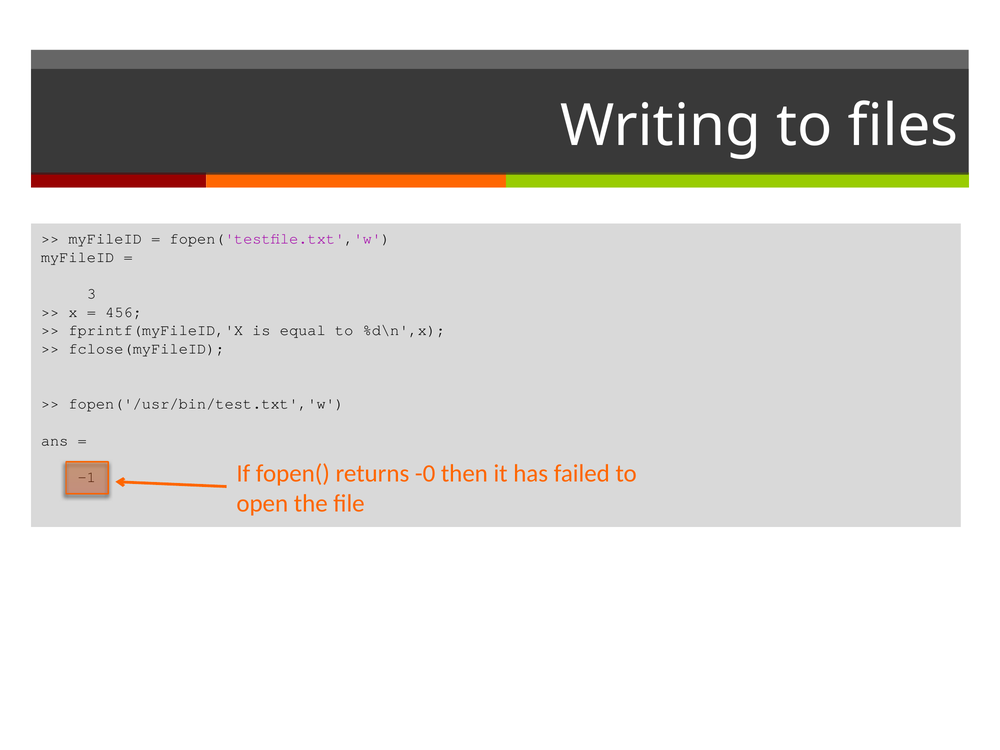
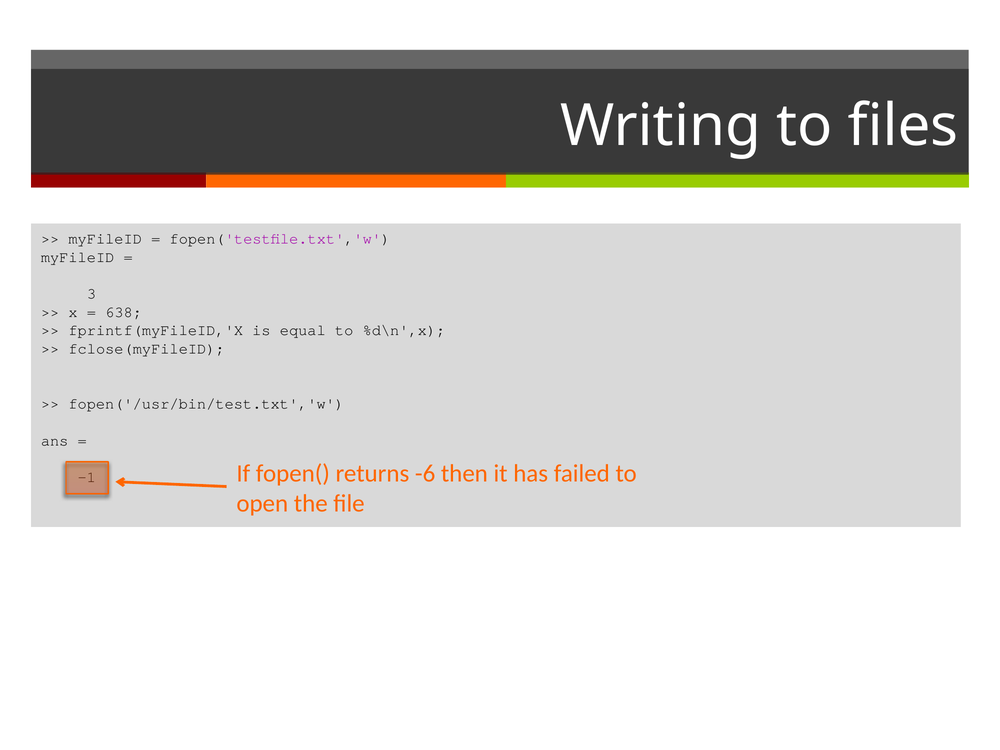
456: 456 -> 638
-0: -0 -> -6
